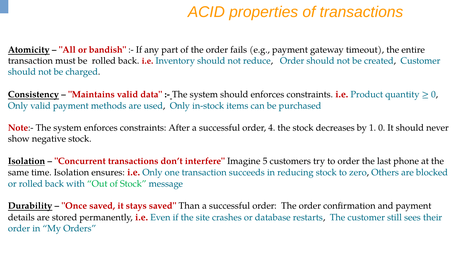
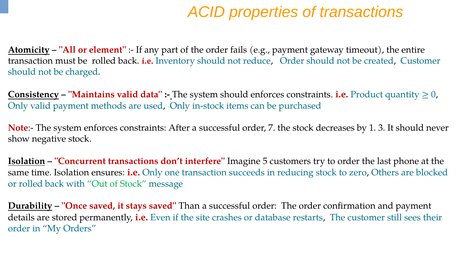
bandish: bandish -> element
4: 4 -> 7
1 0: 0 -> 3
